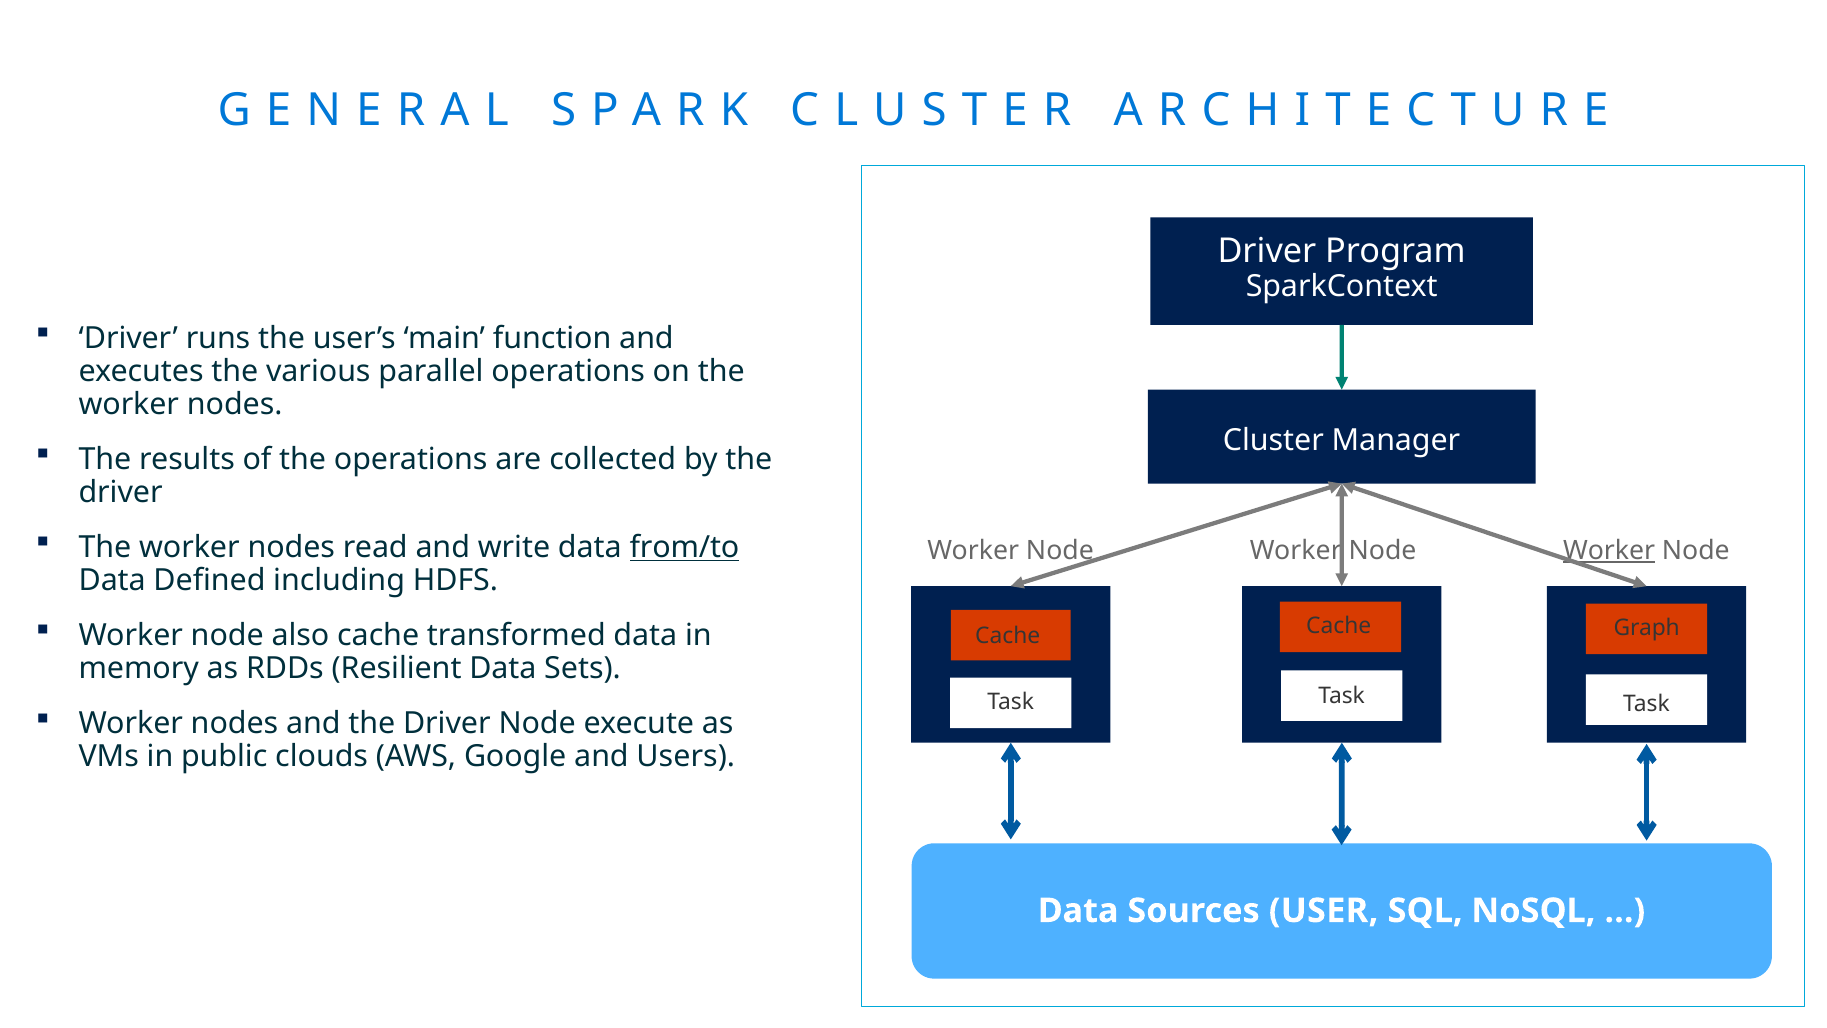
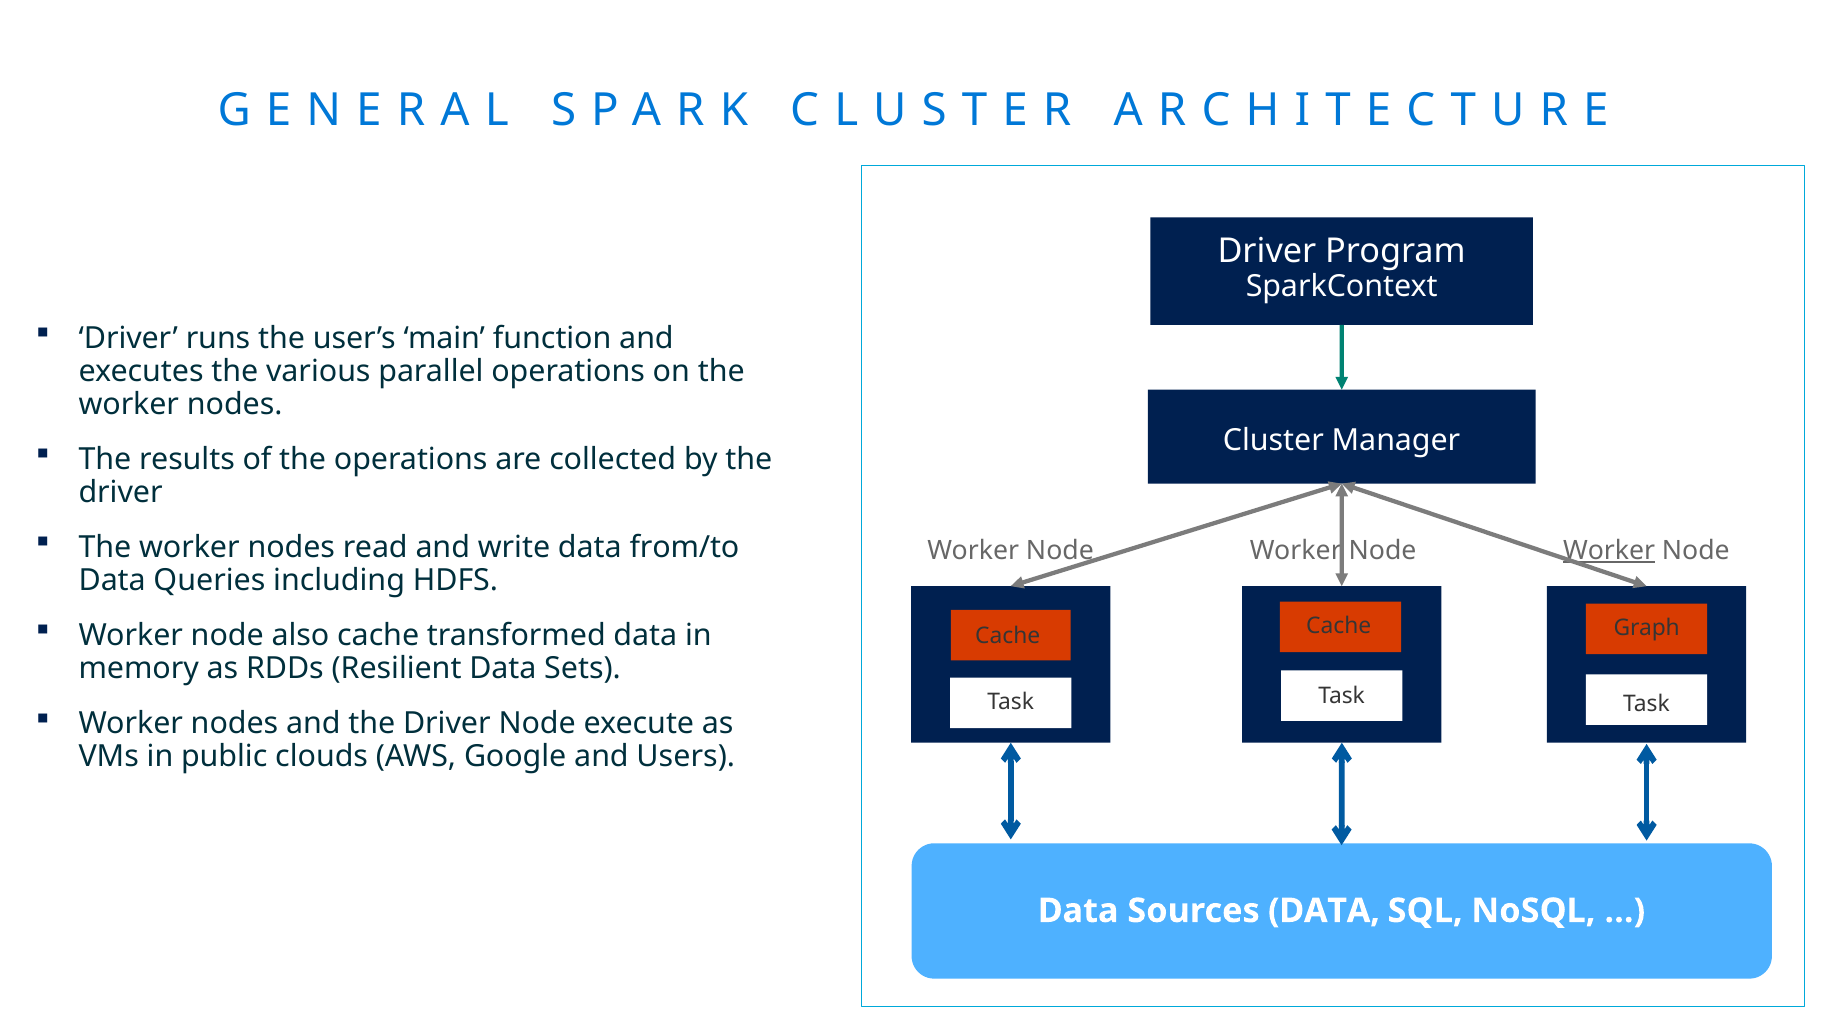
from/to underline: present -> none
Defined: Defined -> Queries
Sources USER: USER -> DATA
